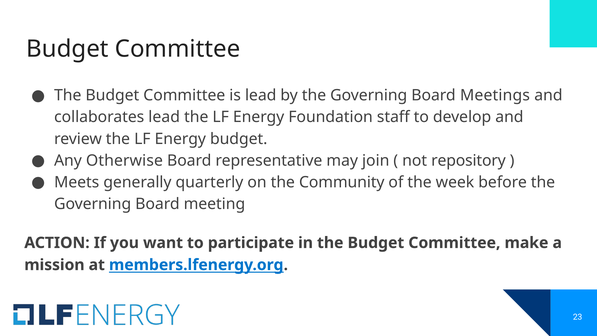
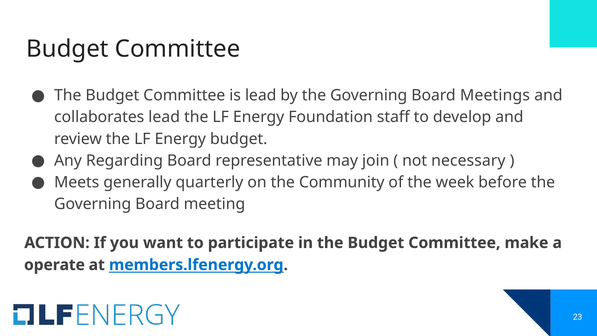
Otherwise: Otherwise -> Regarding
repository: repository -> necessary
mission: mission -> operate
